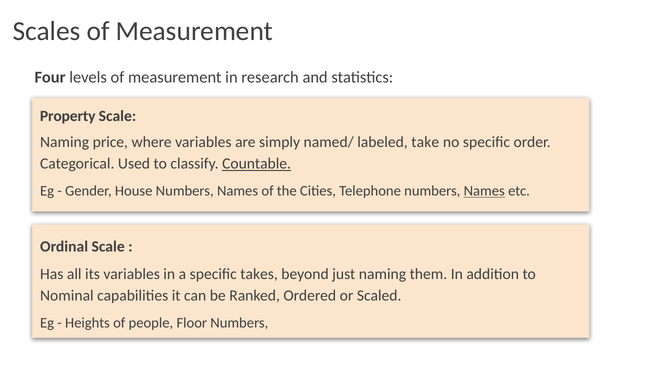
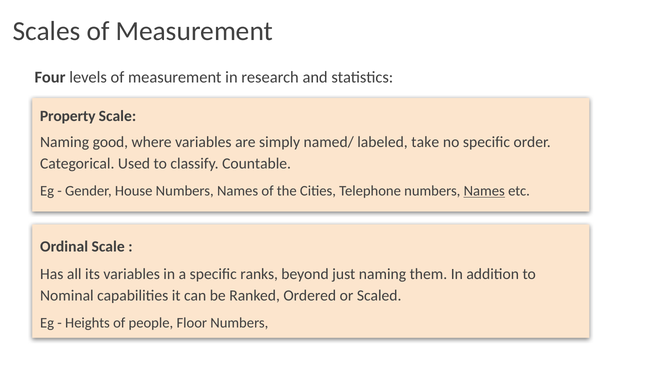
price: price -> good
Countable underline: present -> none
takes: takes -> ranks
